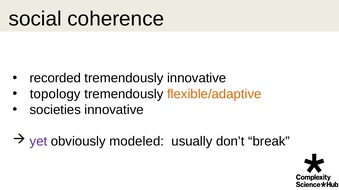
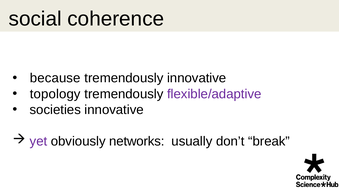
recorded: recorded -> because
flexible/adaptive colour: orange -> purple
modeled: modeled -> networks
